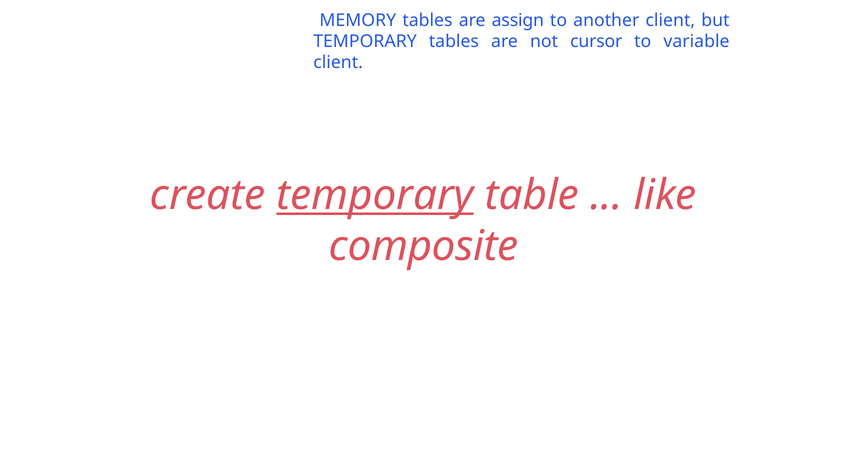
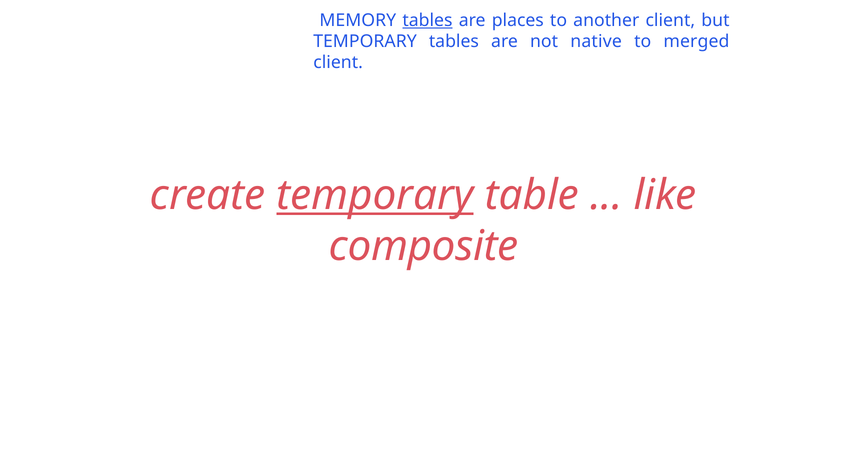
tables at (427, 20) underline: none -> present
assign: assign -> places
cursor: cursor -> native
variable: variable -> merged
